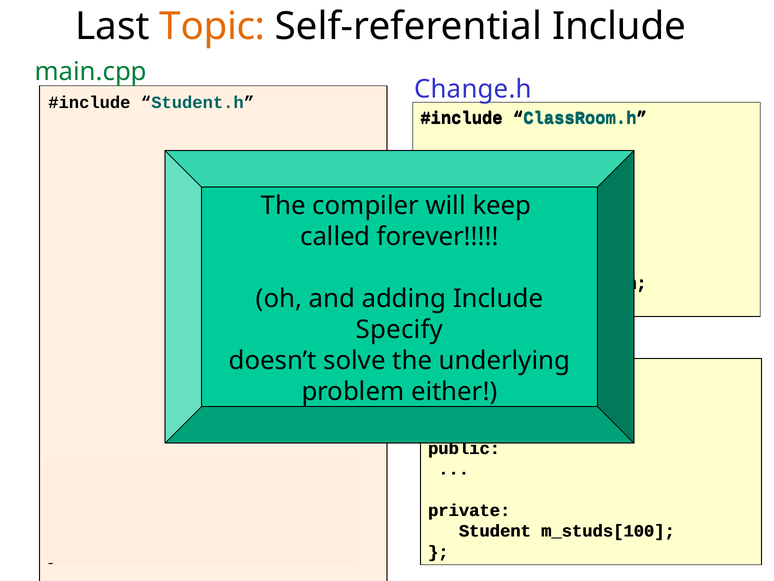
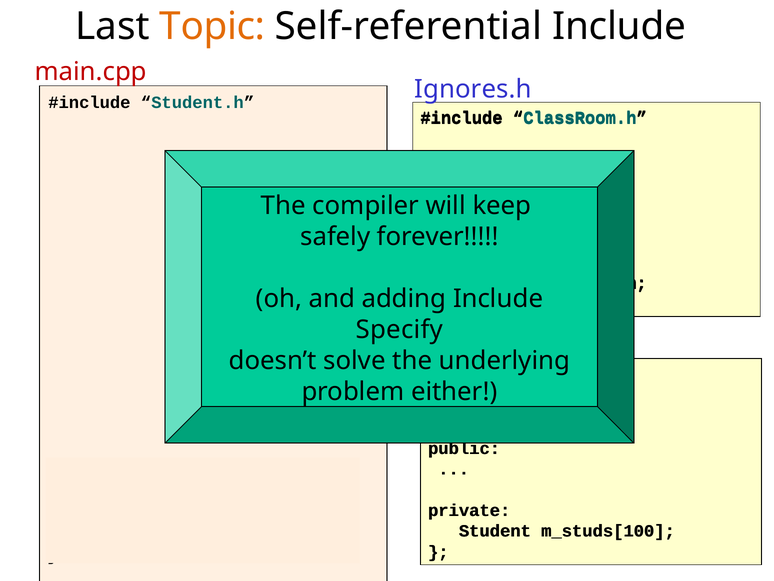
main.cpp colour: green -> red
Change.h: Change.h -> Ignores.h
called: called -> safely
